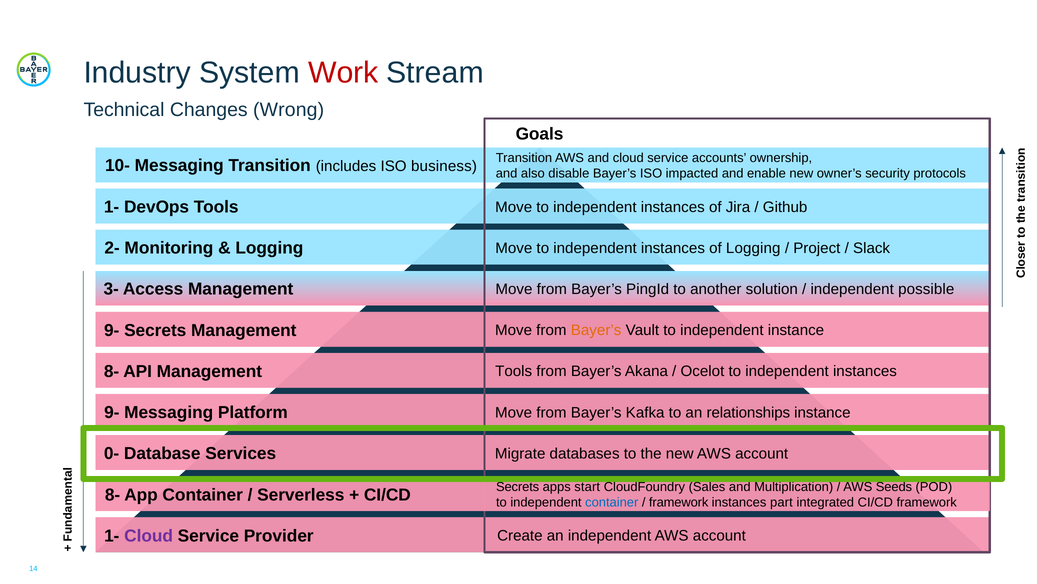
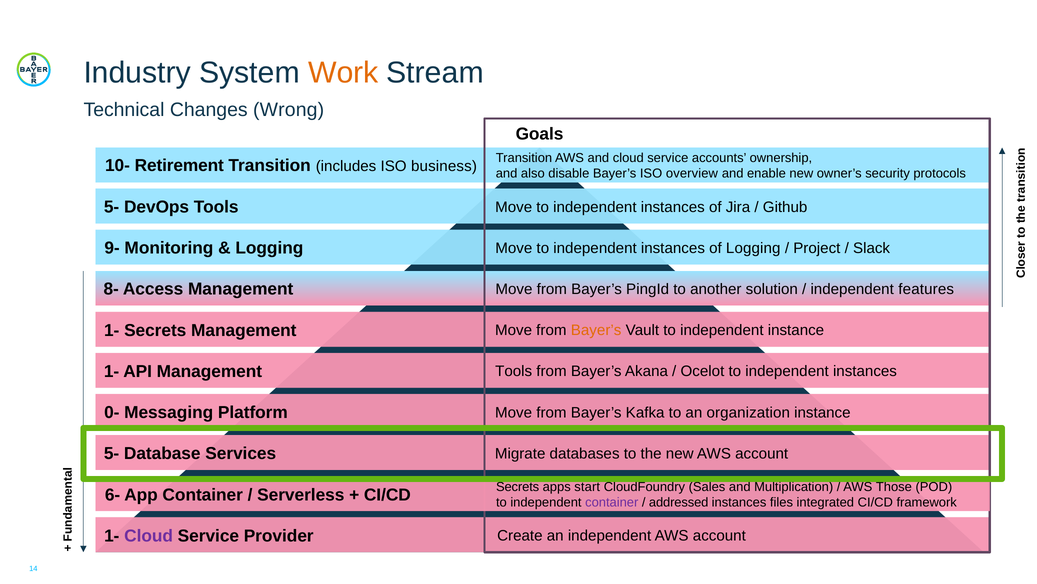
Work colour: red -> orange
10- Messaging: Messaging -> Retirement
impacted: impacted -> overview
1- at (112, 207): 1- -> 5-
2-: 2- -> 9-
3-: 3- -> 8-
possible: possible -> features
9- at (112, 330): 9- -> 1-
8- at (112, 371): 8- -> 1-
9- at (112, 412): 9- -> 0-
relationships: relationships -> organization
0- at (112, 453): 0- -> 5-
8- at (113, 494): 8- -> 6-
Seeds: Seeds -> Those
container at (612, 502) colour: blue -> purple
framework at (679, 502): framework -> addressed
part: part -> files
